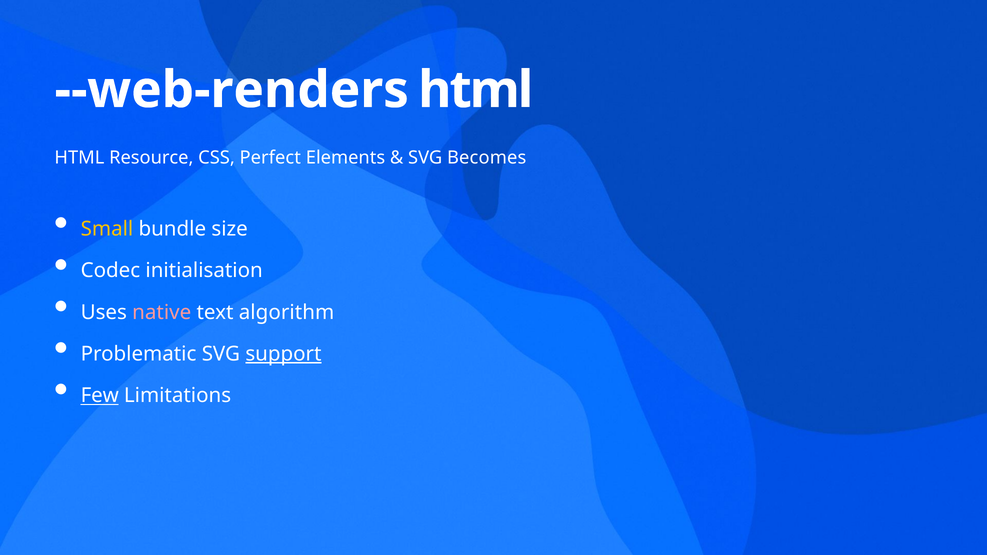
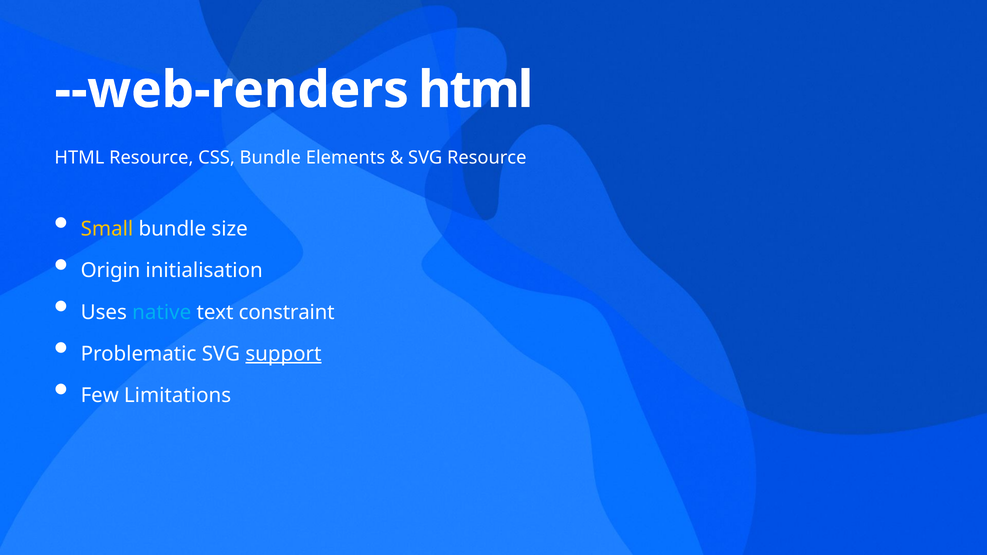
CSS Perfect: Perfect -> Bundle
SVG Becomes: Becomes -> Resource
Codec: Codec -> Origin
native colour: pink -> light blue
algorithm: algorithm -> constraint
Few underline: present -> none
